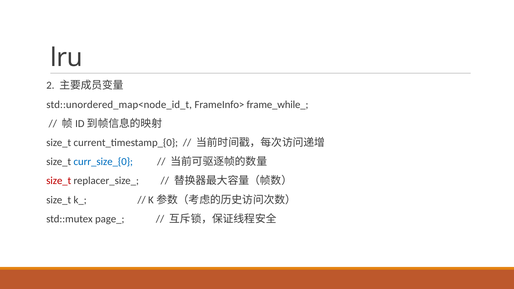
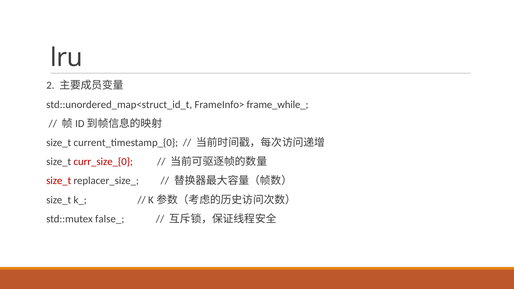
std::unordered_map<node_id_t: std::unordered_map<node_id_t -> std::unordered_map<struct_id_t
curr_size_{0 colour: blue -> red
page_: page_ -> false_
